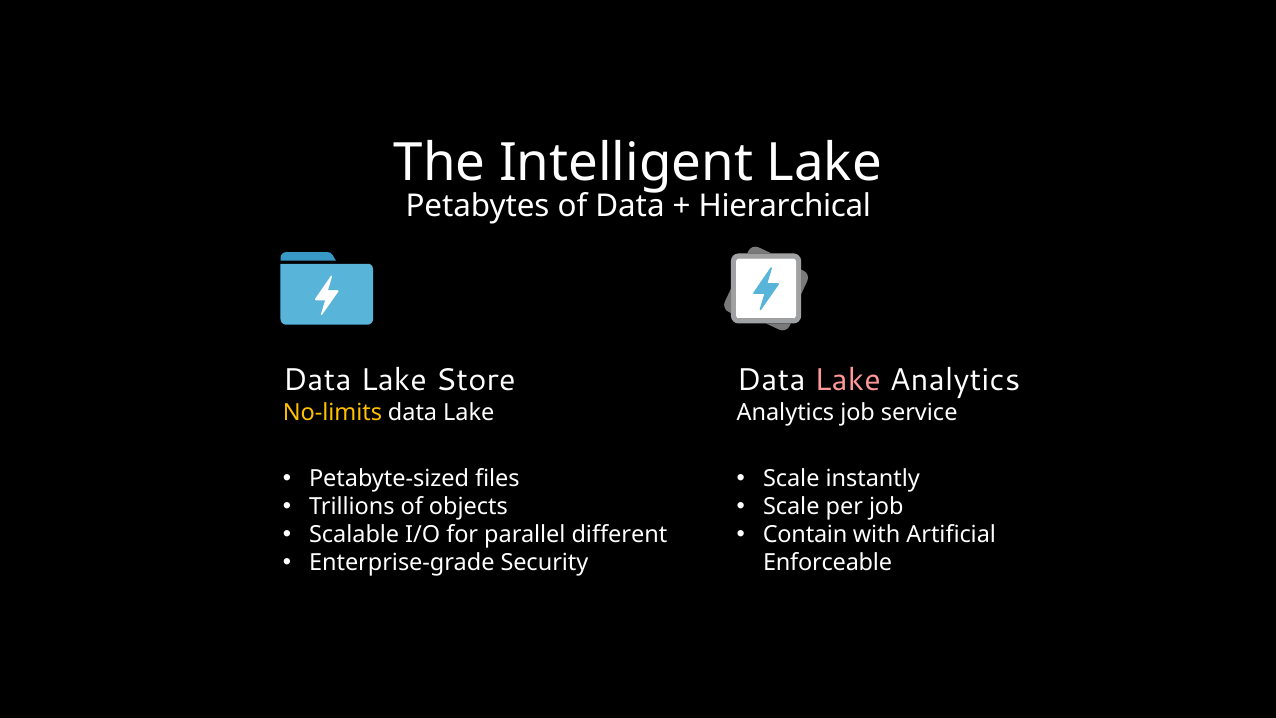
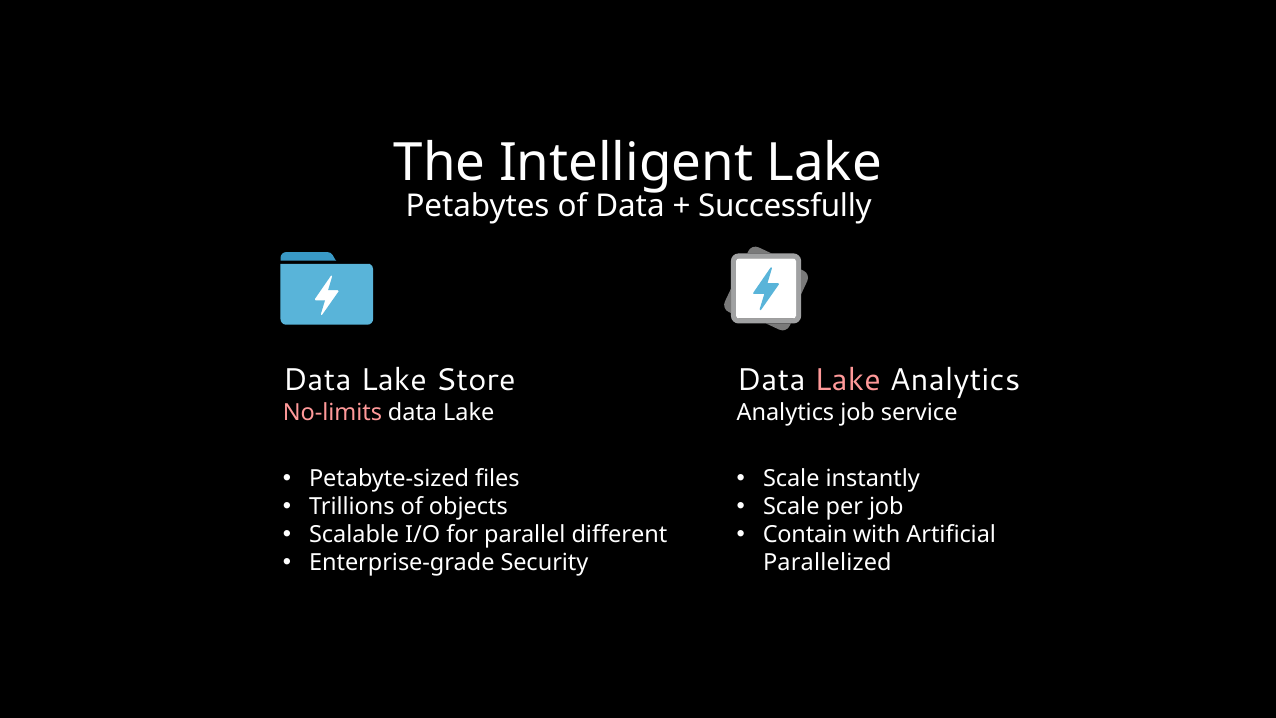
Hierarchical: Hierarchical -> Successfully
No-limits colour: yellow -> pink
Enforceable: Enforceable -> Parallelized
